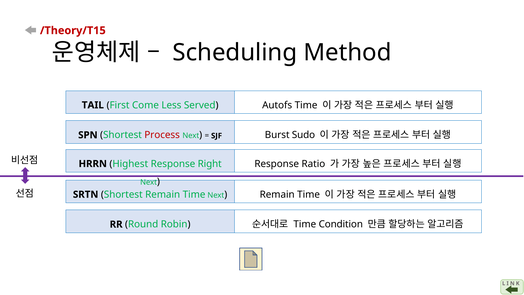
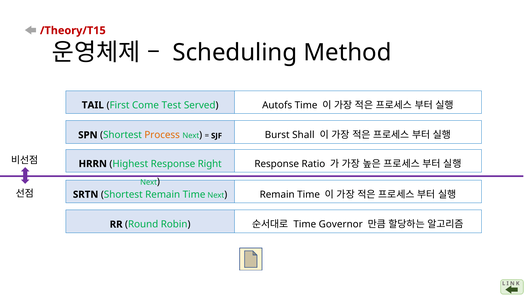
Less: Less -> Test
Process colour: red -> orange
Sudo: Sudo -> Shall
Condition: Condition -> Governor
